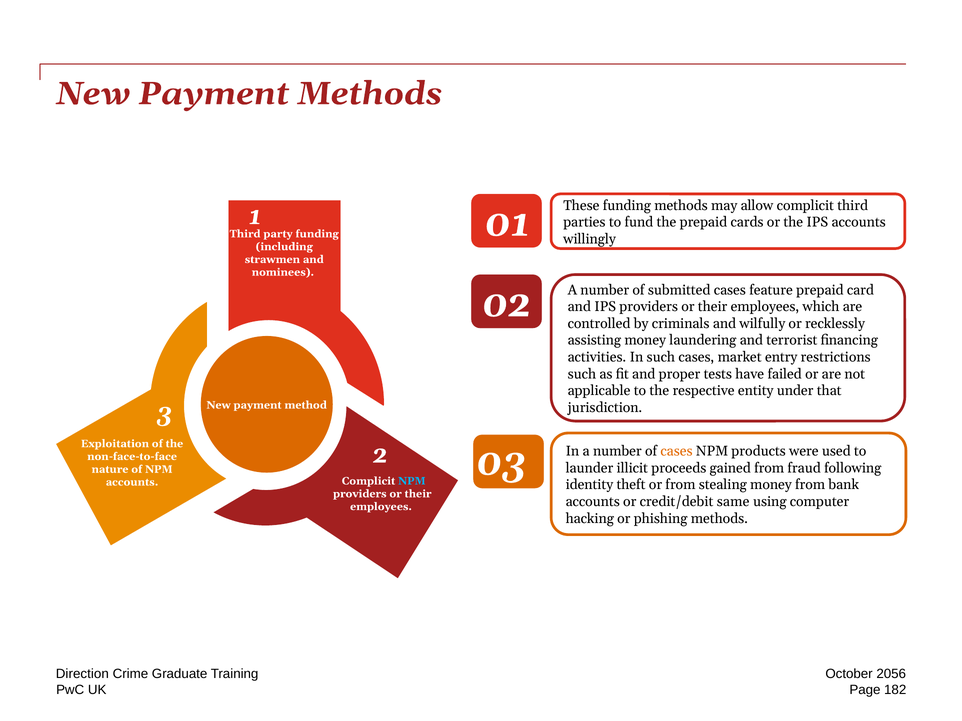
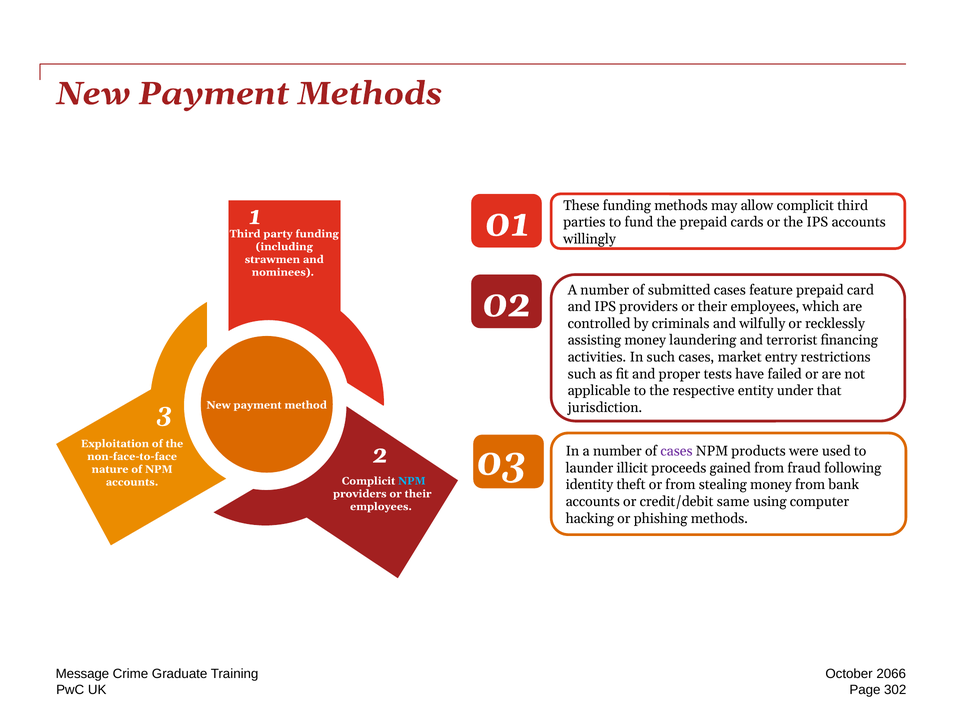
cases at (677, 451) colour: orange -> purple
Direction: Direction -> Message
2056: 2056 -> 2066
182: 182 -> 302
